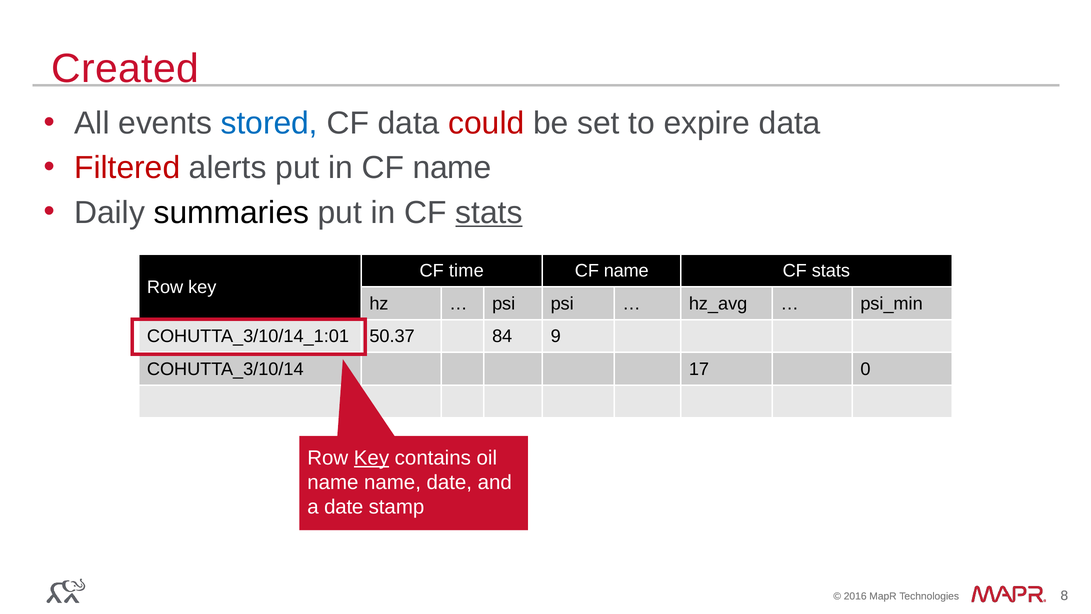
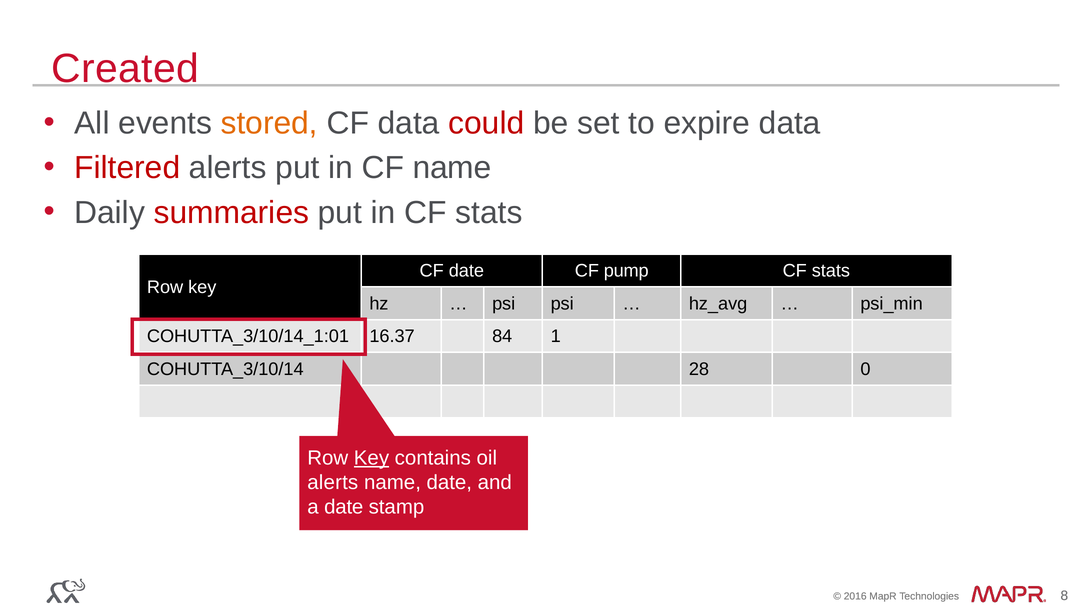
stored colour: blue -> orange
summaries colour: black -> red
stats at (489, 213) underline: present -> none
CF time: time -> date
name at (626, 271): name -> pump
50.37: 50.37 -> 16.37
9: 9 -> 1
17: 17 -> 28
name at (333, 482): name -> alerts
